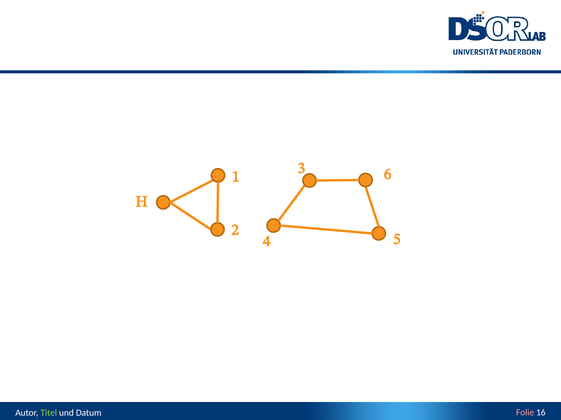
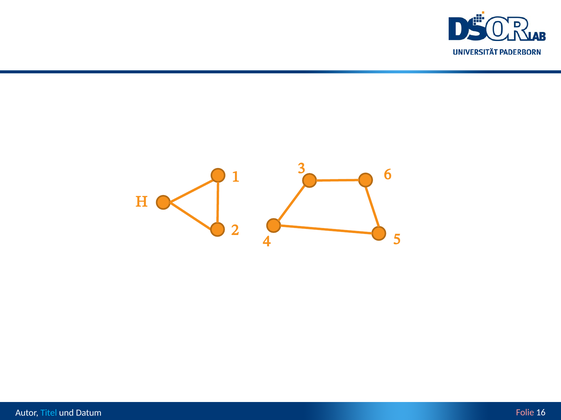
Titel colour: light green -> light blue
